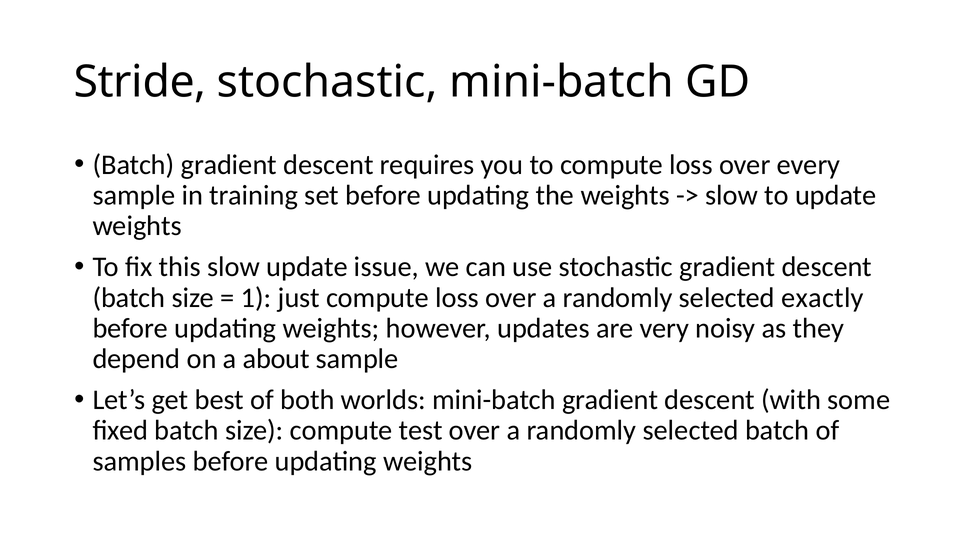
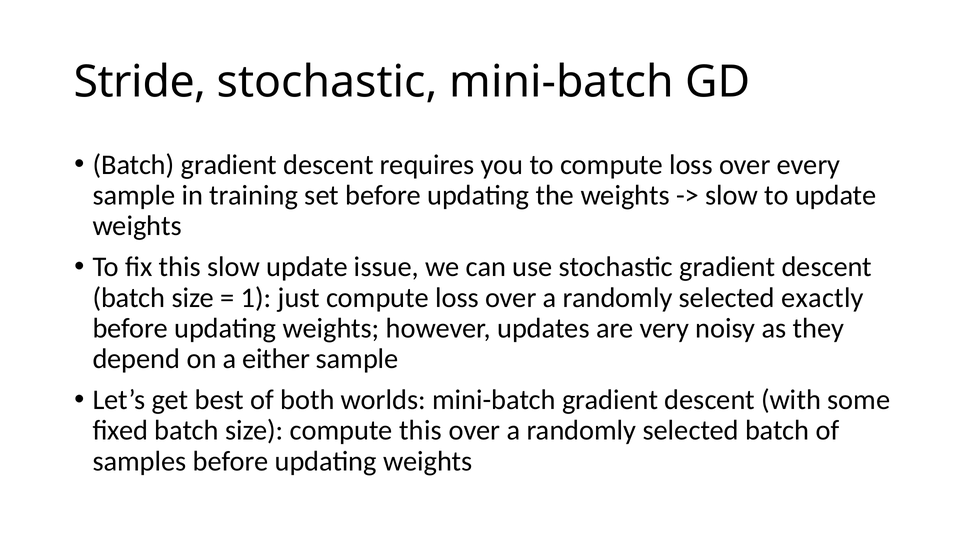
about: about -> either
compute test: test -> this
